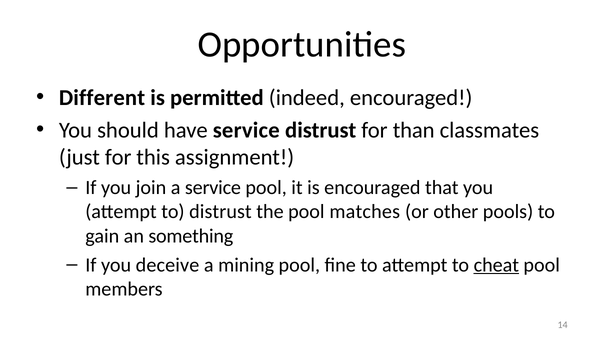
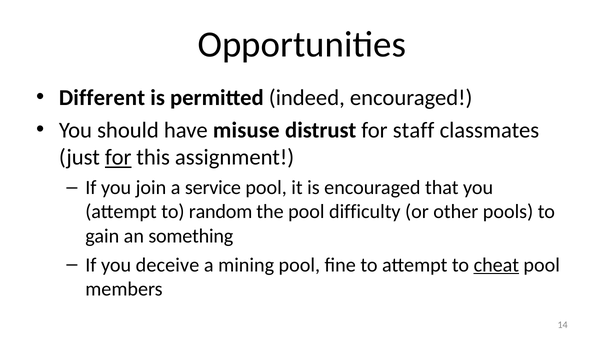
have service: service -> misuse
than: than -> staff
for at (118, 157) underline: none -> present
to distrust: distrust -> random
matches: matches -> difficulty
